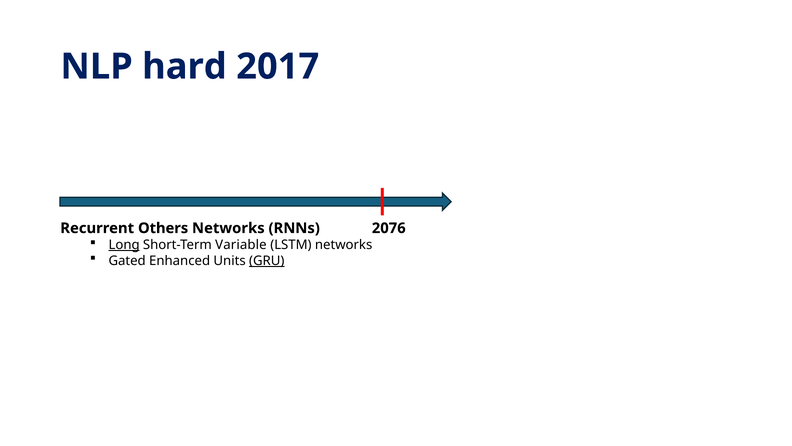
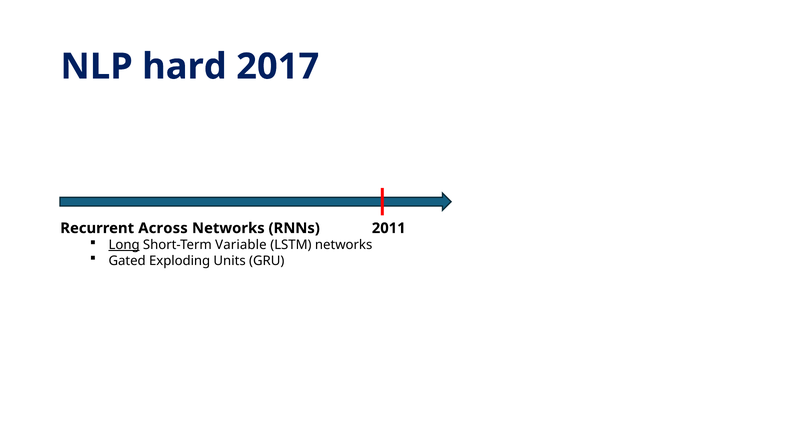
Others: Others -> Across
2076: 2076 -> 2011
Enhanced: Enhanced -> Exploding
GRU underline: present -> none
